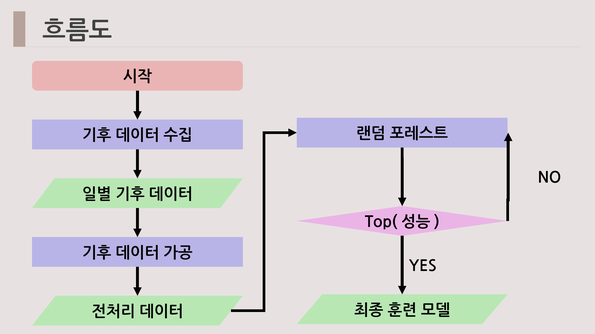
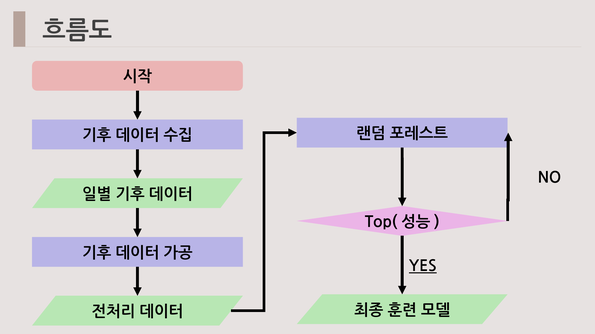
YES underline: none -> present
